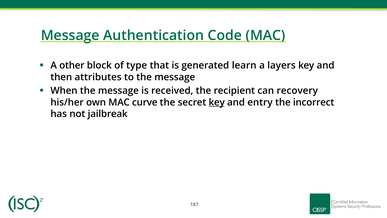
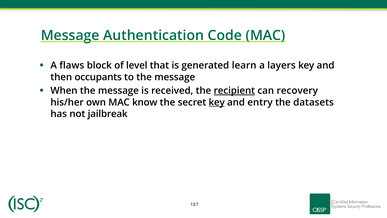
other: other -> flaws
type: type -> level
attributes: attributes -> occupants
recipient underline: none -> present
curve: curve -> know
incorrect: incorrect -> datasets
